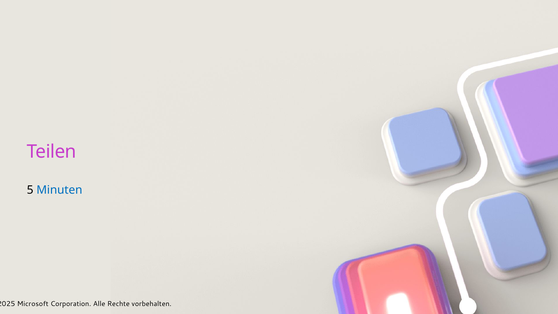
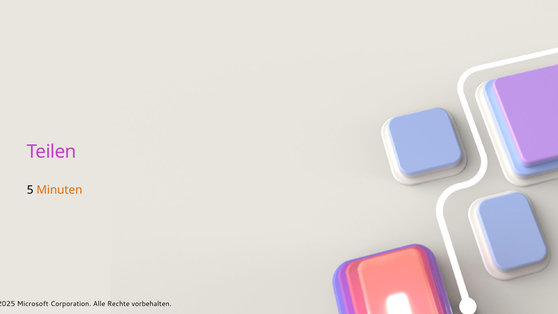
Minuten colour: blue -> orange
